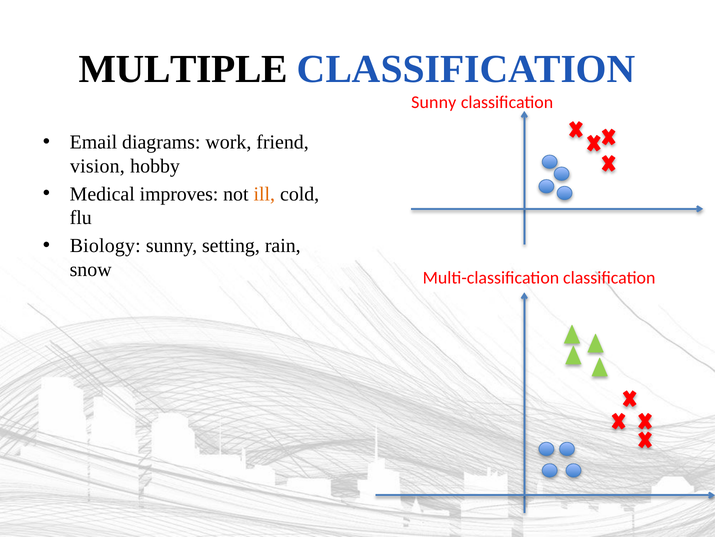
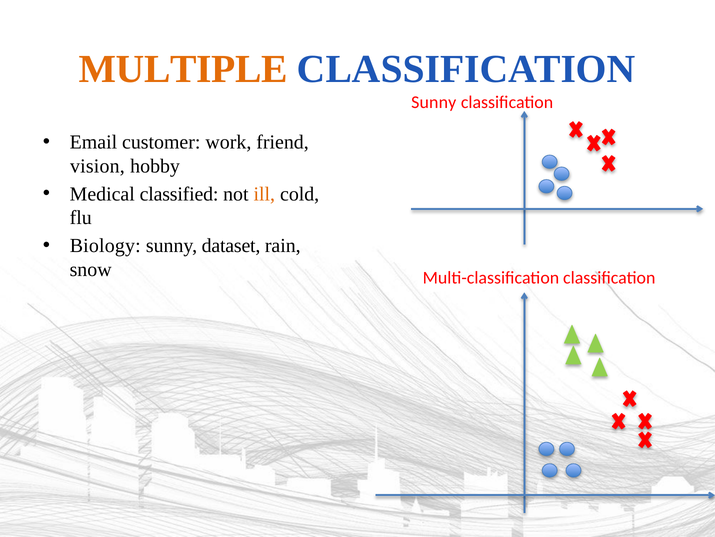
MULTIPLE colour: black -> orange
diagrams: diagrams -> customer
improves: improves -> classified
setting: setting -> dataset
